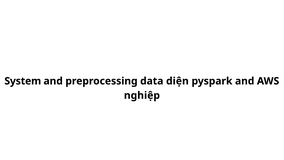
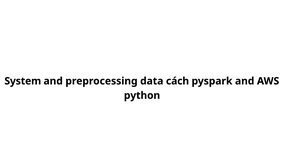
diện: diện -> cách
nghiệp: nghiệp -> python
